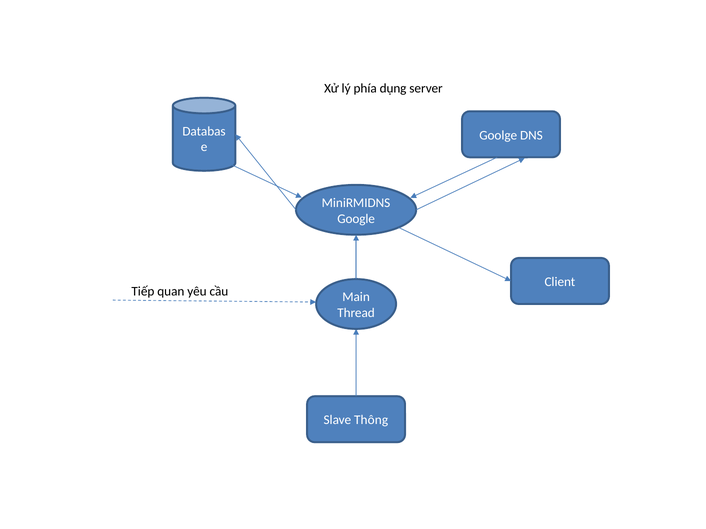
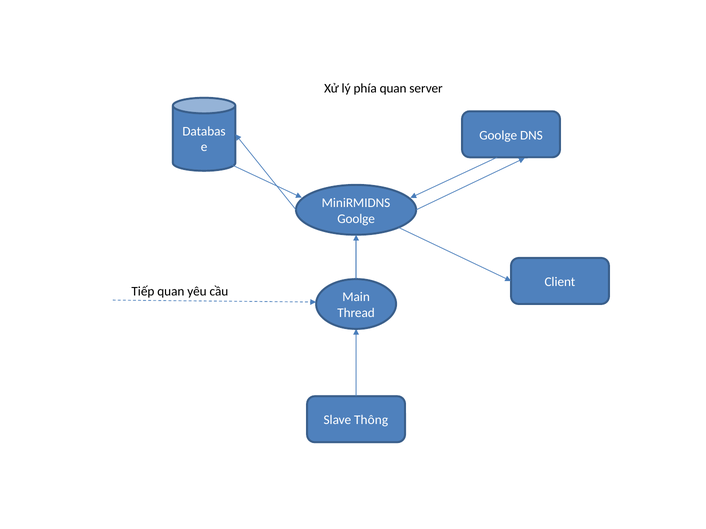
phía dụng: dụng -> quan
Google at (356, 219): Google -> Goolge
